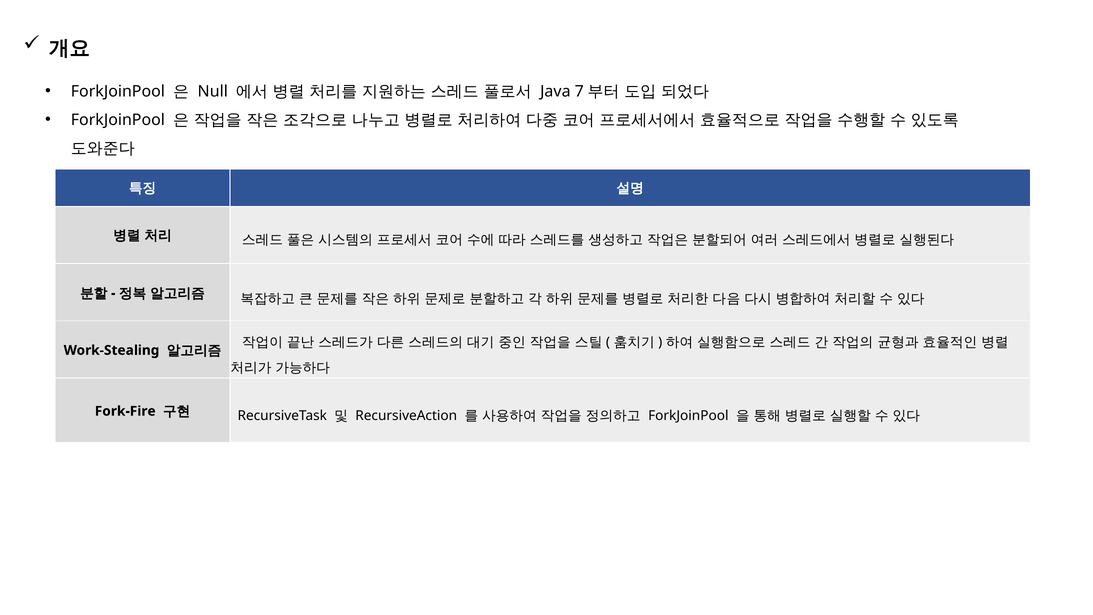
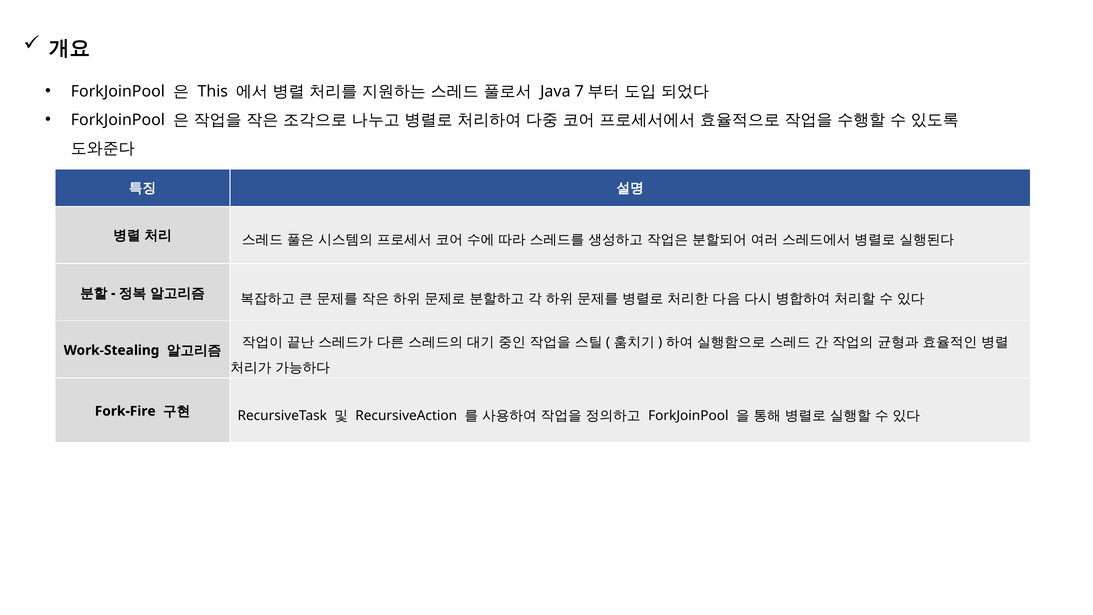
Null: Null -> This
